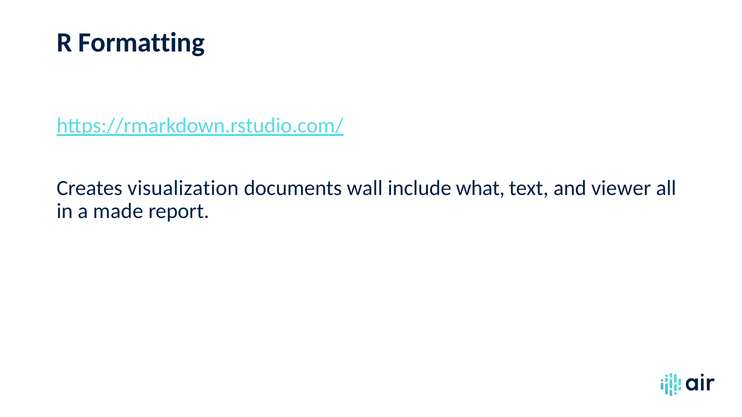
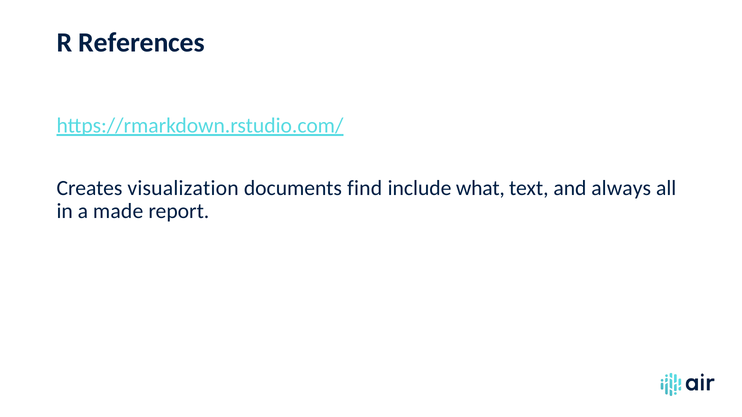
Formatting: Formatting -> References
wall: wall -> find
viewer: viewer -> always
